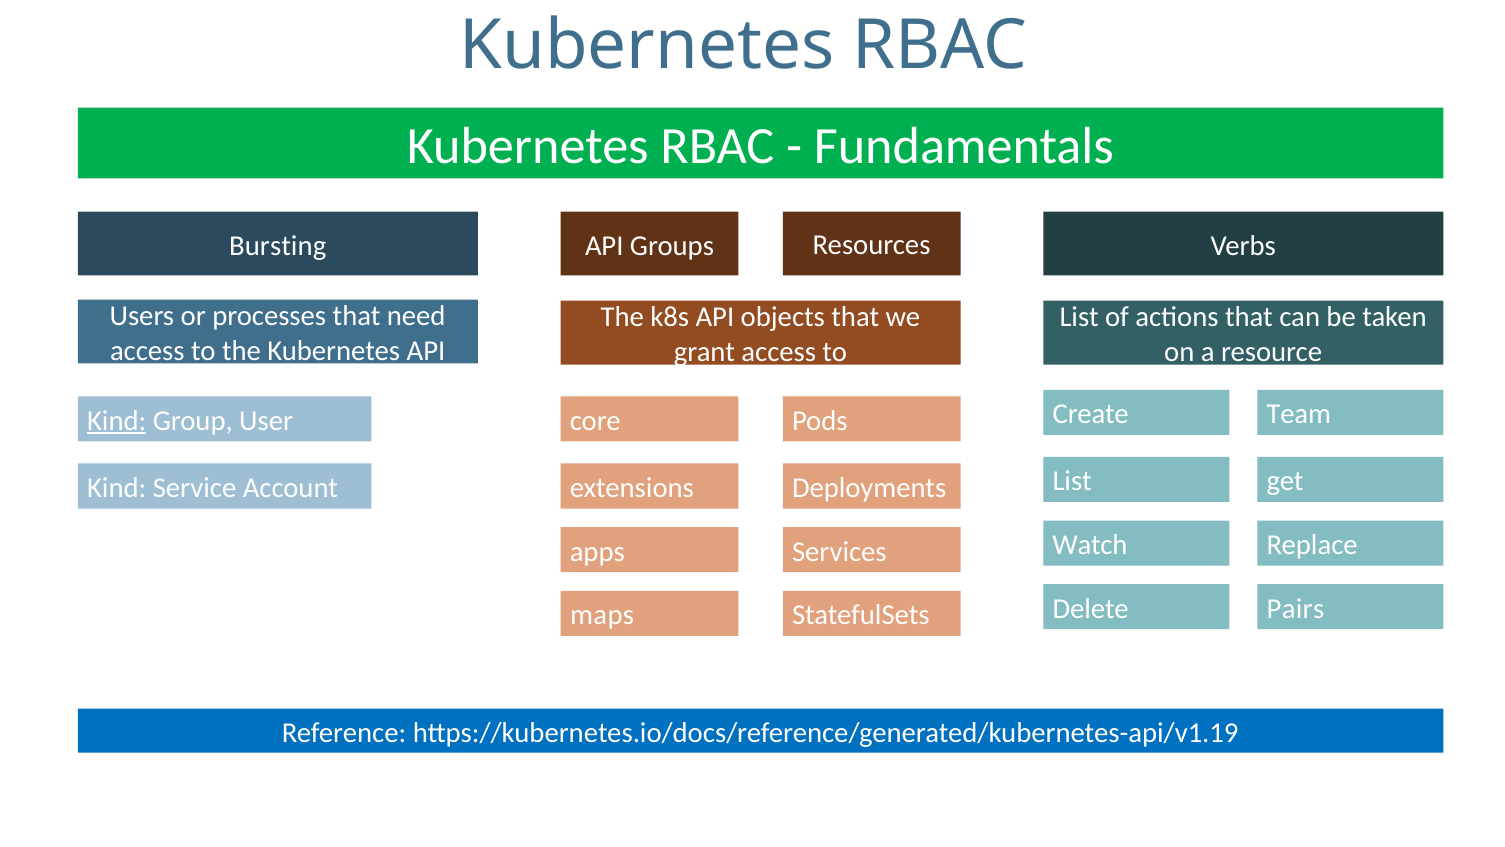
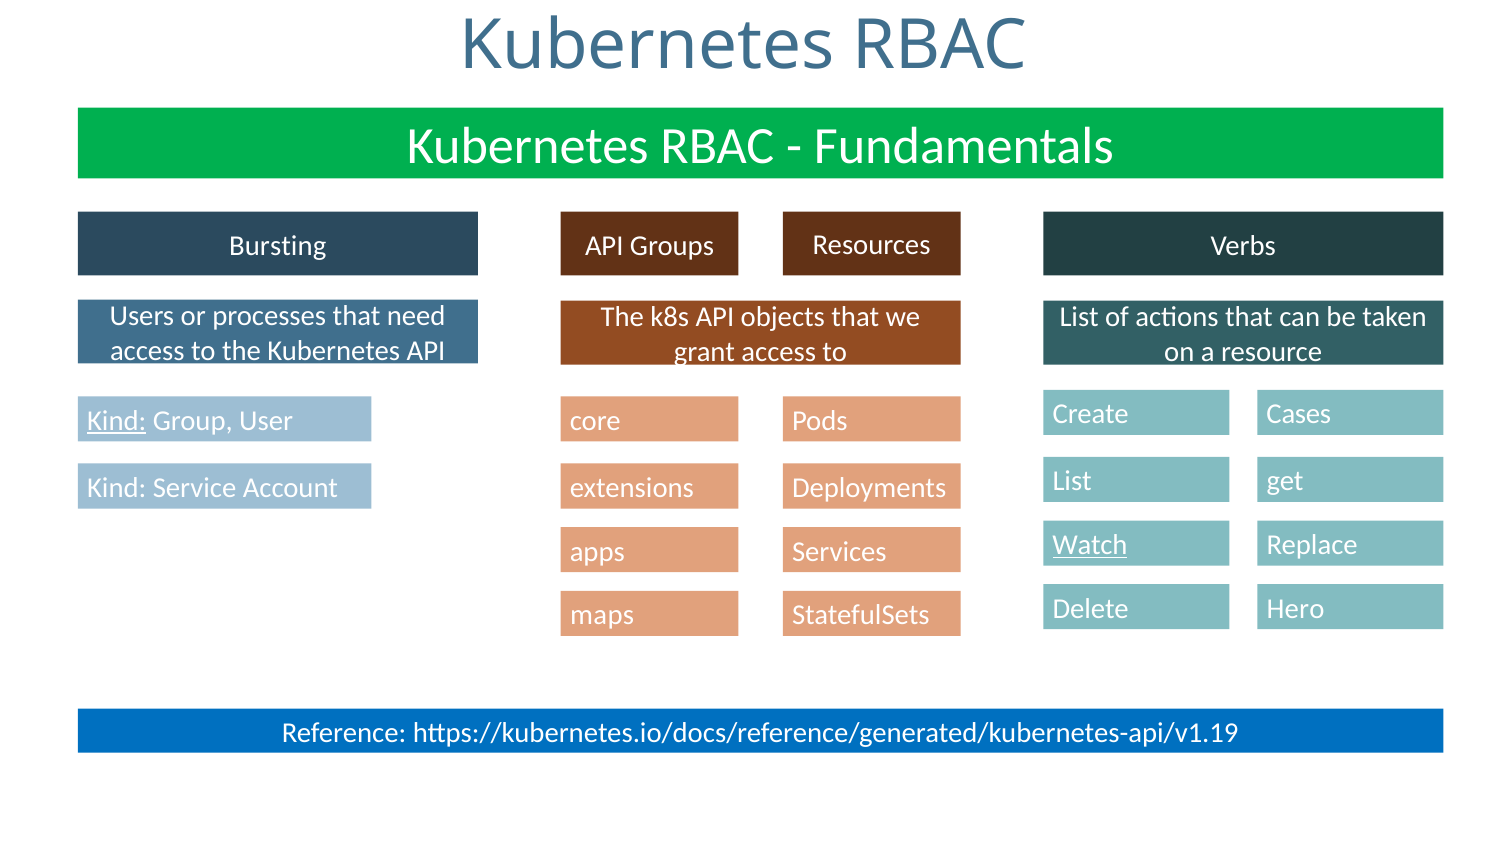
Team: Team -> Cases
Watch underline: none -> present
Pairs: Pairs -> Hero
